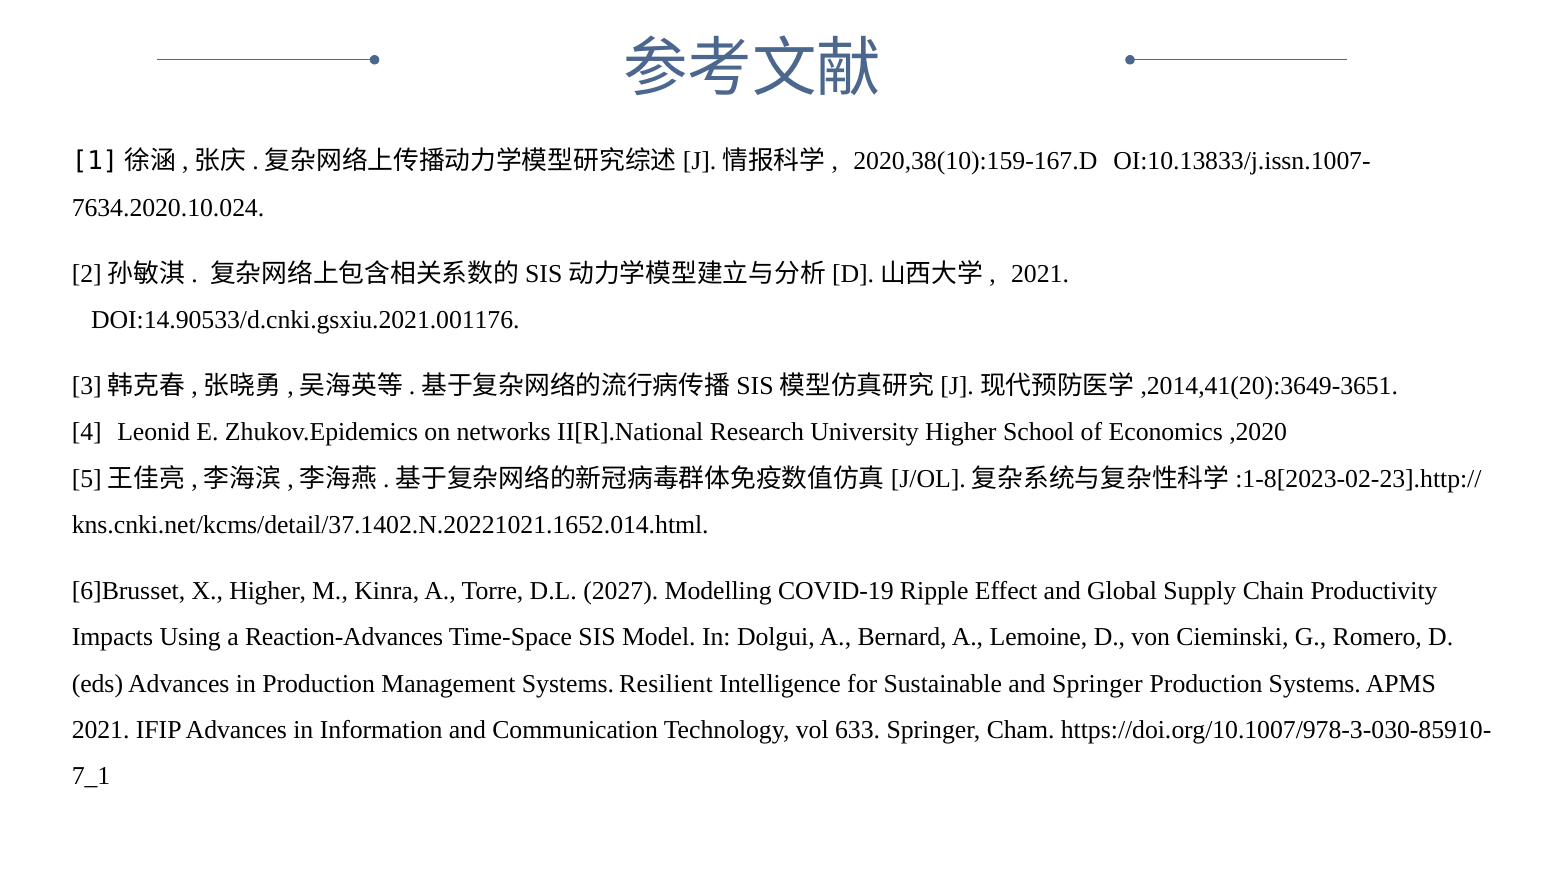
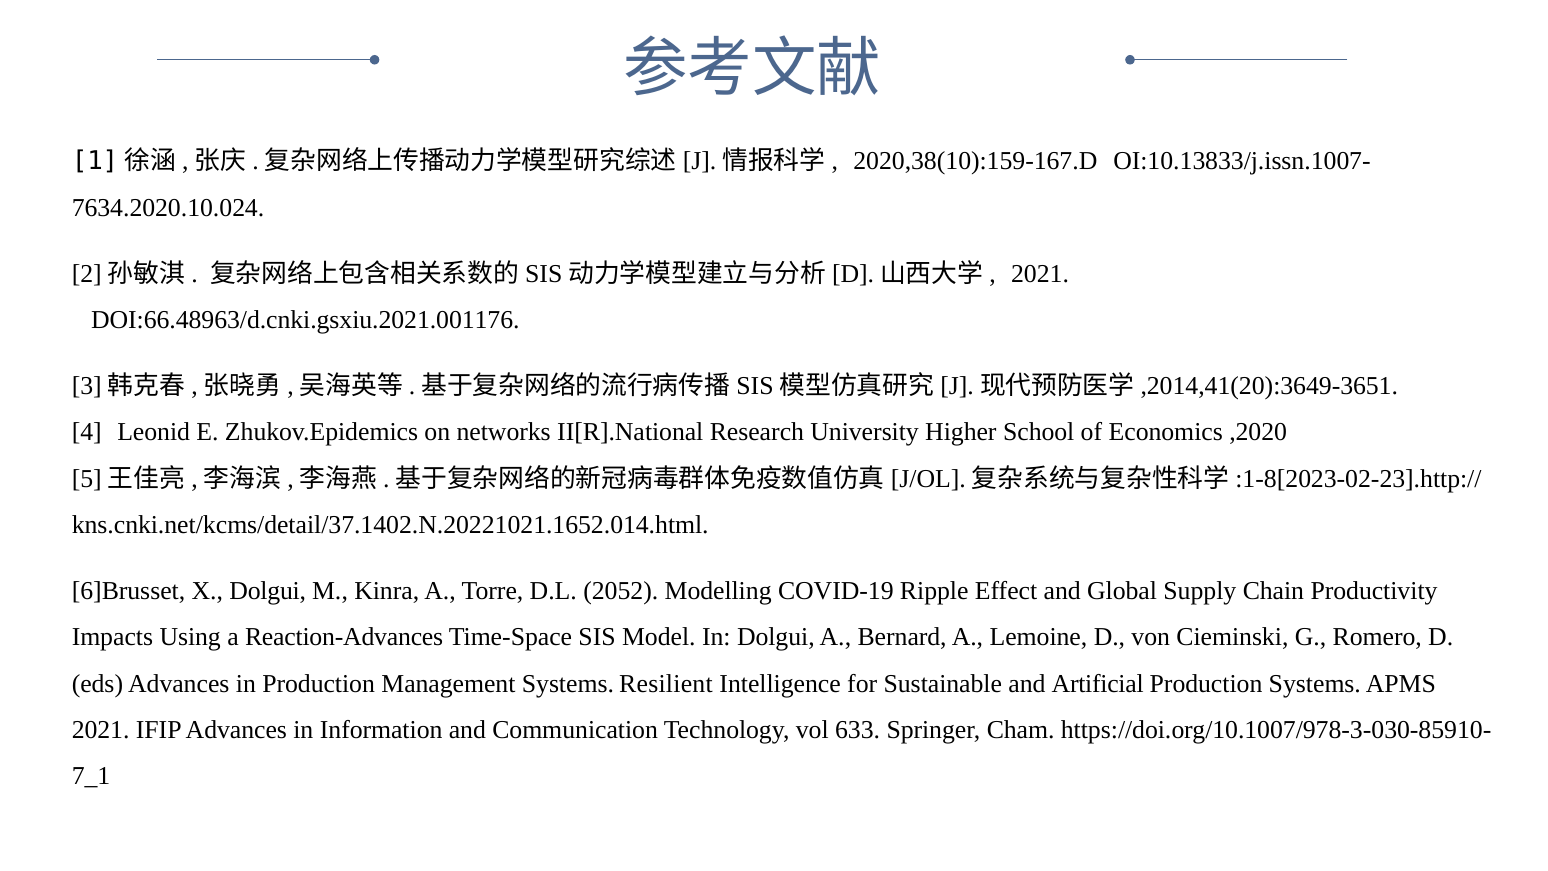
DOI:14.90533/d.cnki.gsxiu.2021.001176: DOI:14.90533/d.cnki.gsxiu.2021.001176 -> DOI:66.48963/d.cnki.gsxiu.2021.001176
X Higher: Higher -> Dolgui
2027: 2027 -> 2052
and Springer: Springer -> Artificial
